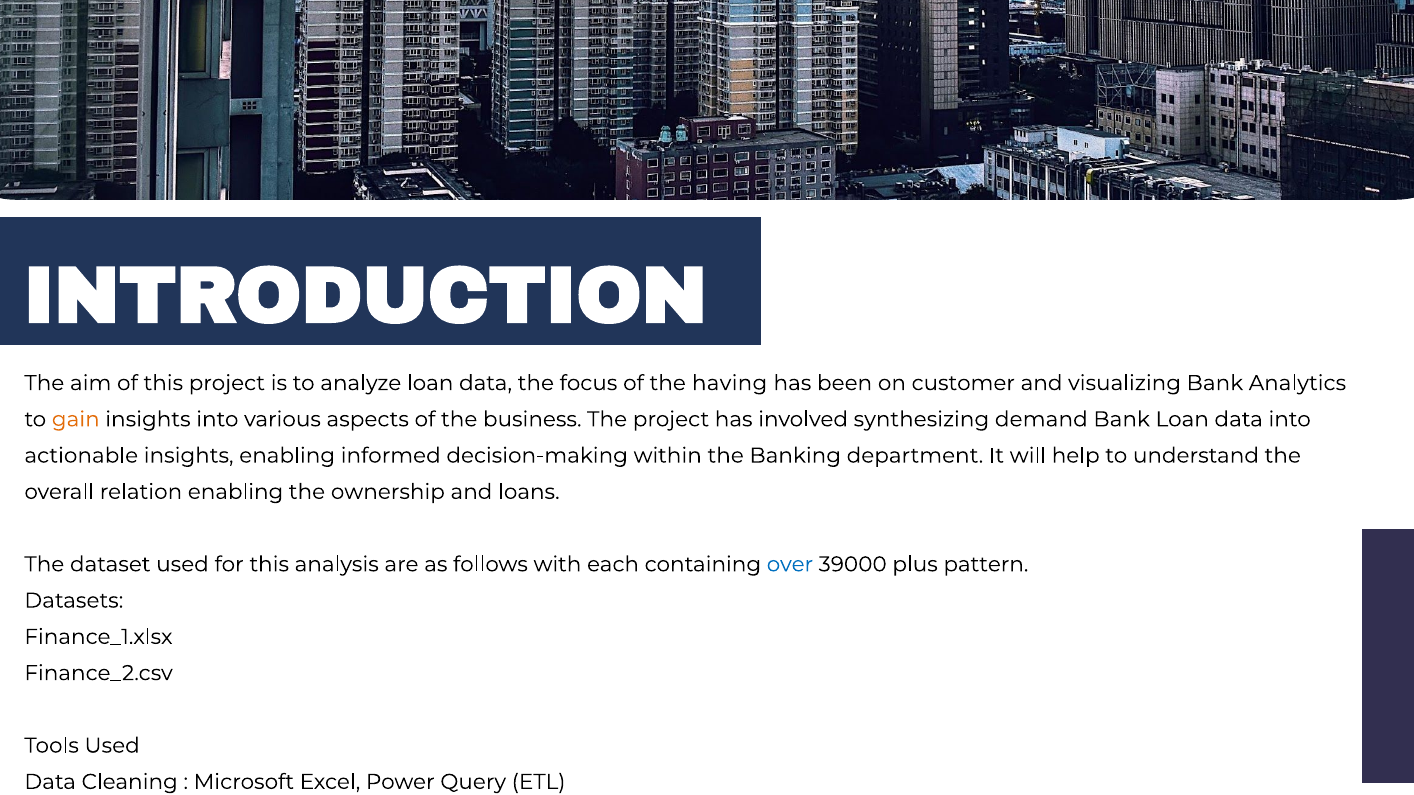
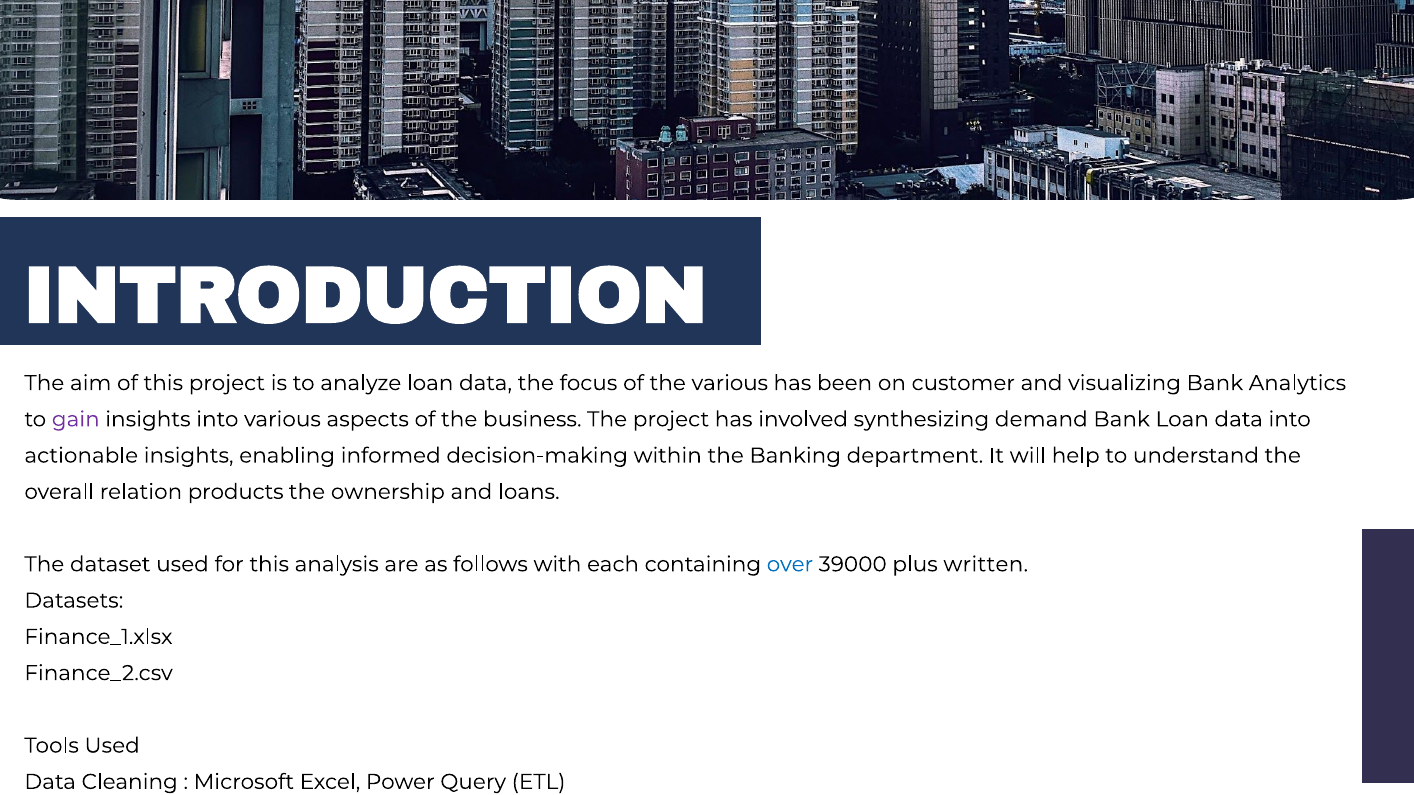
the having: having -> various
gain colour: orange -> purple
relation enabling: enabling -> products
pattern: pattern -> written
